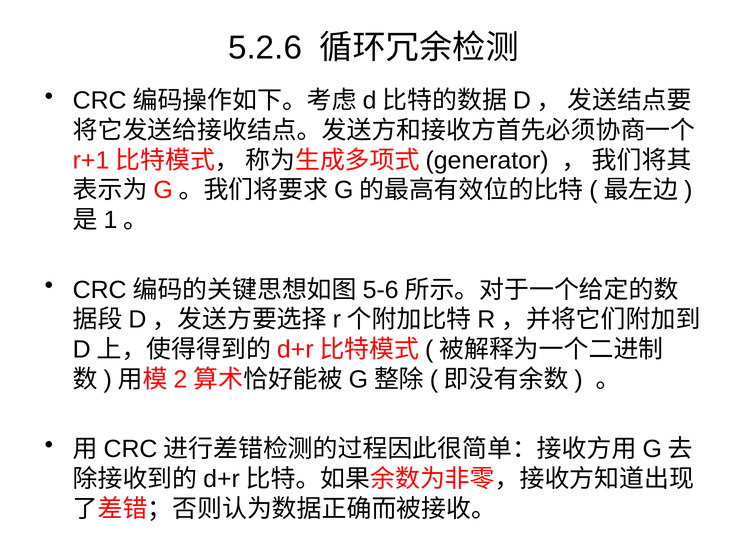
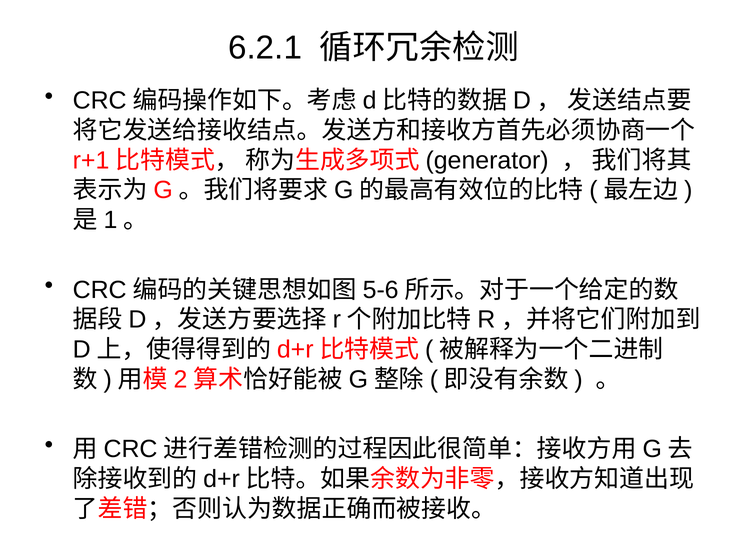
5.2.6: 5.2.6 -> 6.2.1
